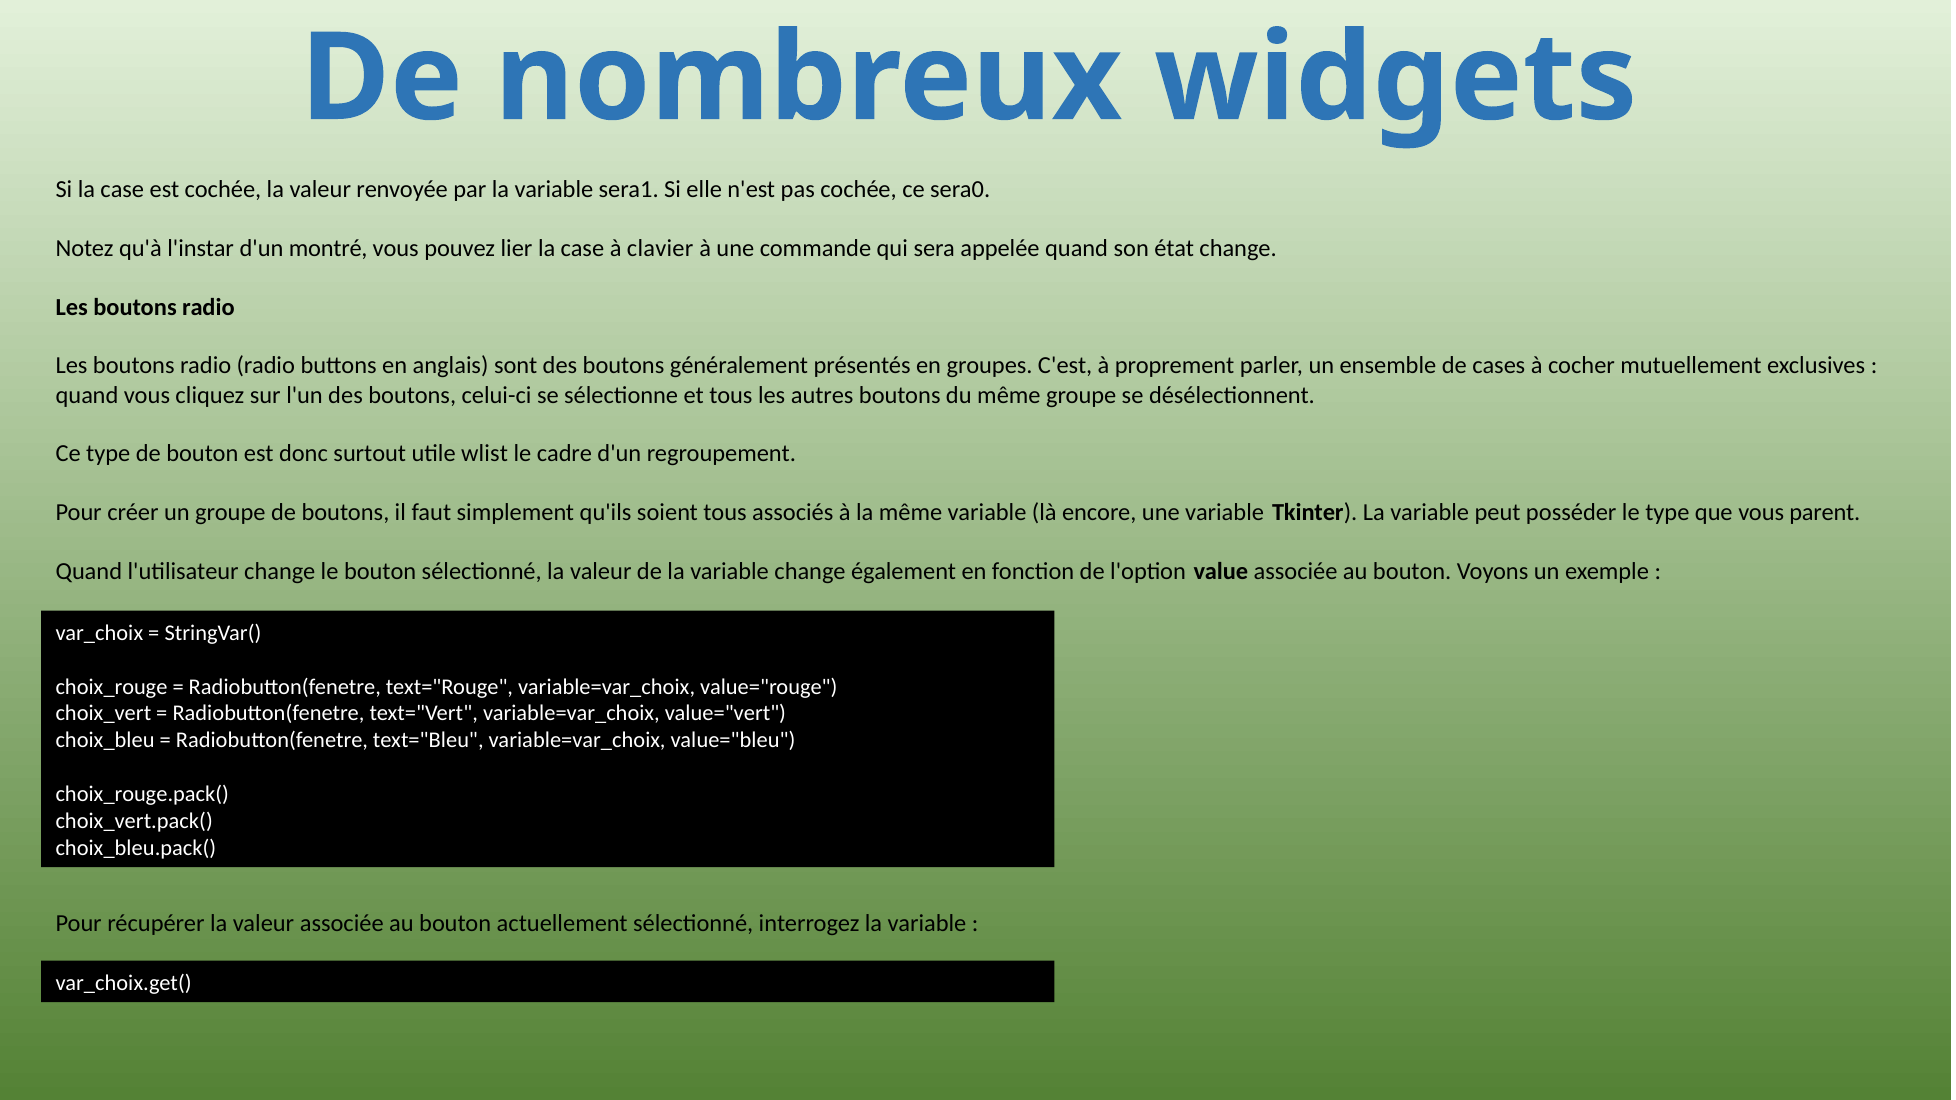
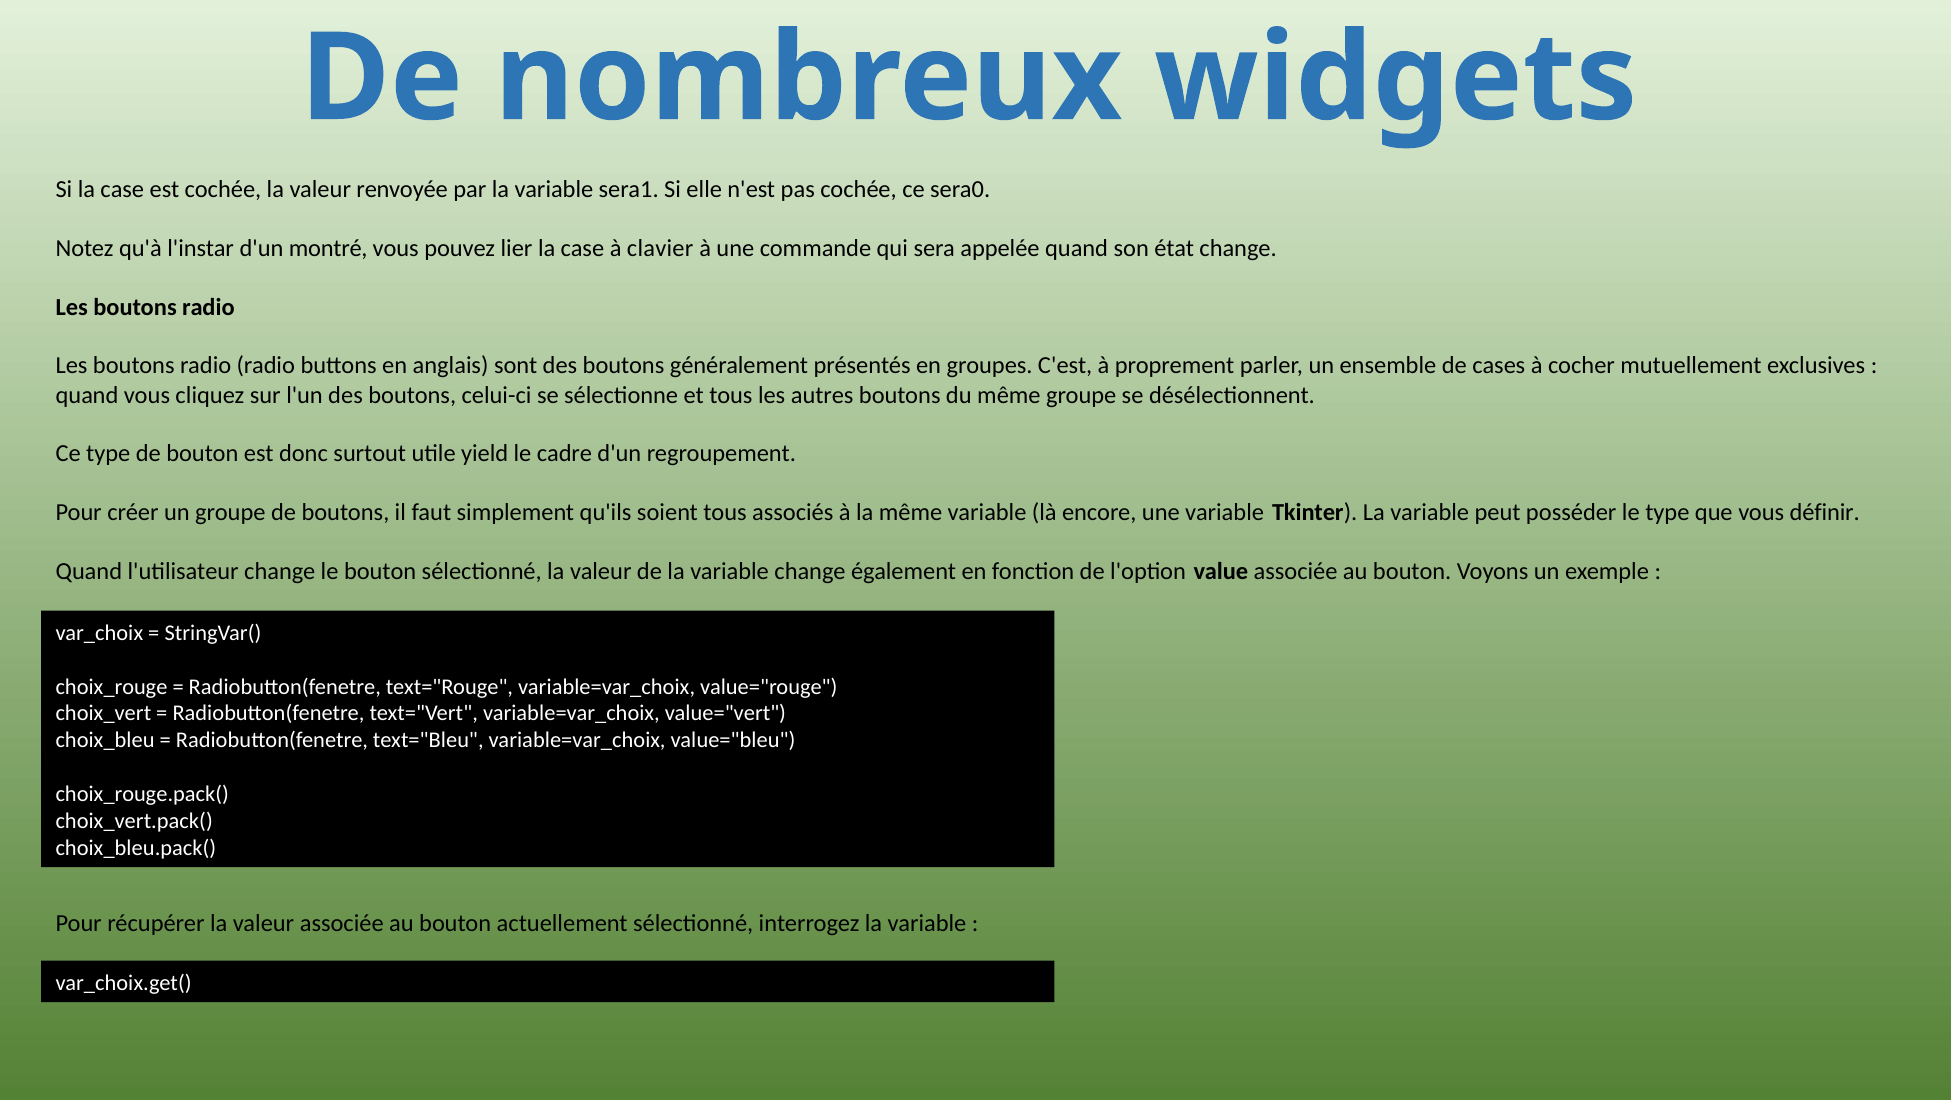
wlist: wlist -> yield
parent: parent -> définir
